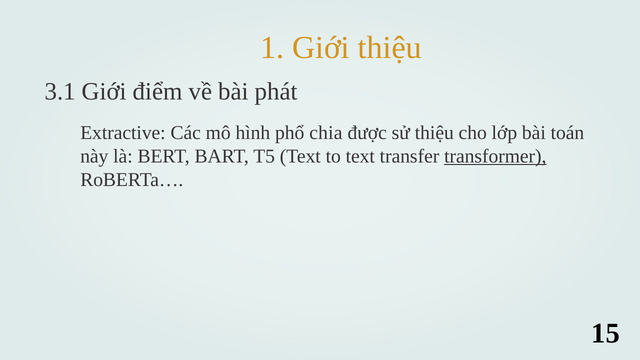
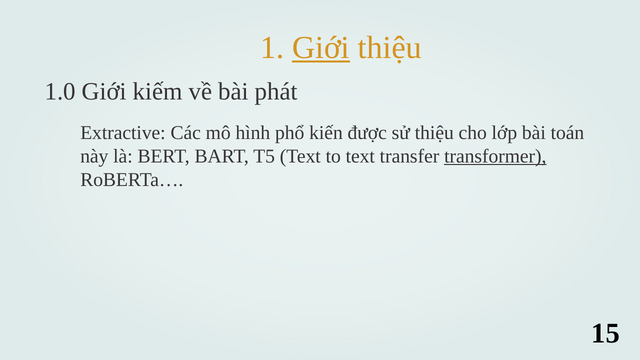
Giới at (321, 48) underline: none -> present
3.1: 3.1 -> 1.0
điểm: điểm -> kiếm
chia: chia -> kiến
